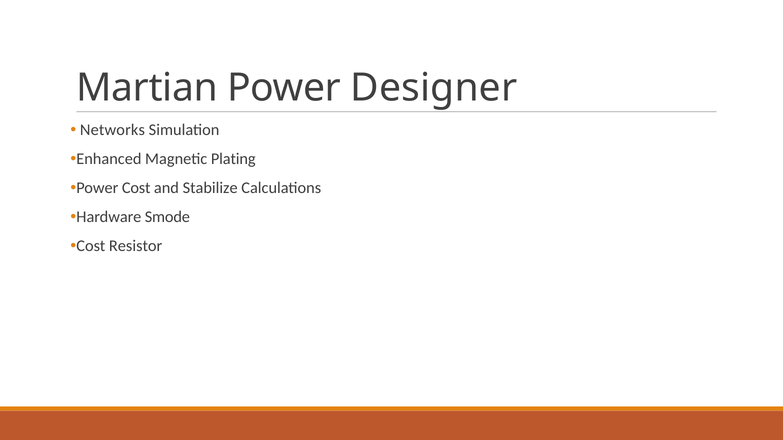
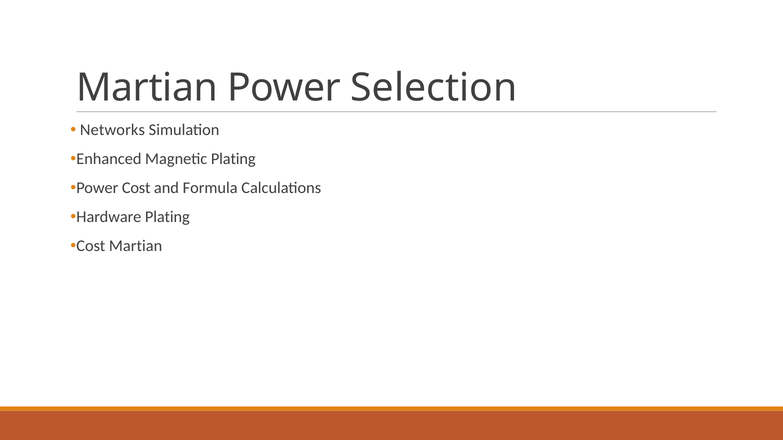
Designer: Designer -> Selection
Stabilize: Stabilize -> Formula
Hardware Smode: Smode -> Plating
Cost Resistor: Resistor -> Martian
